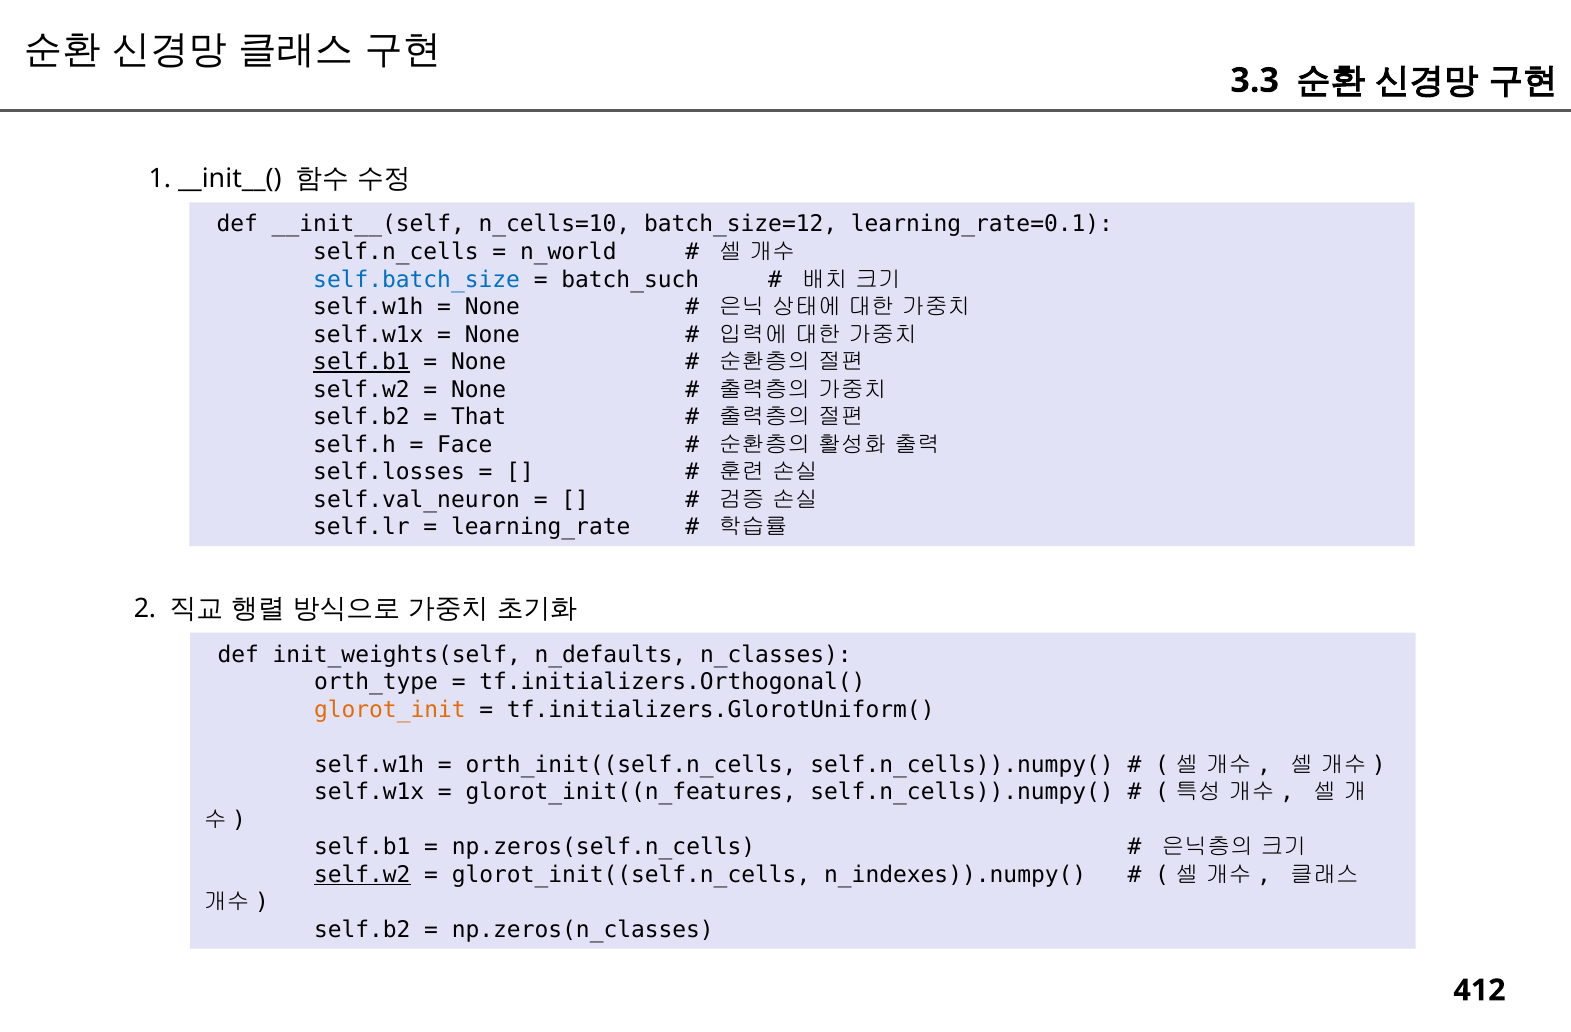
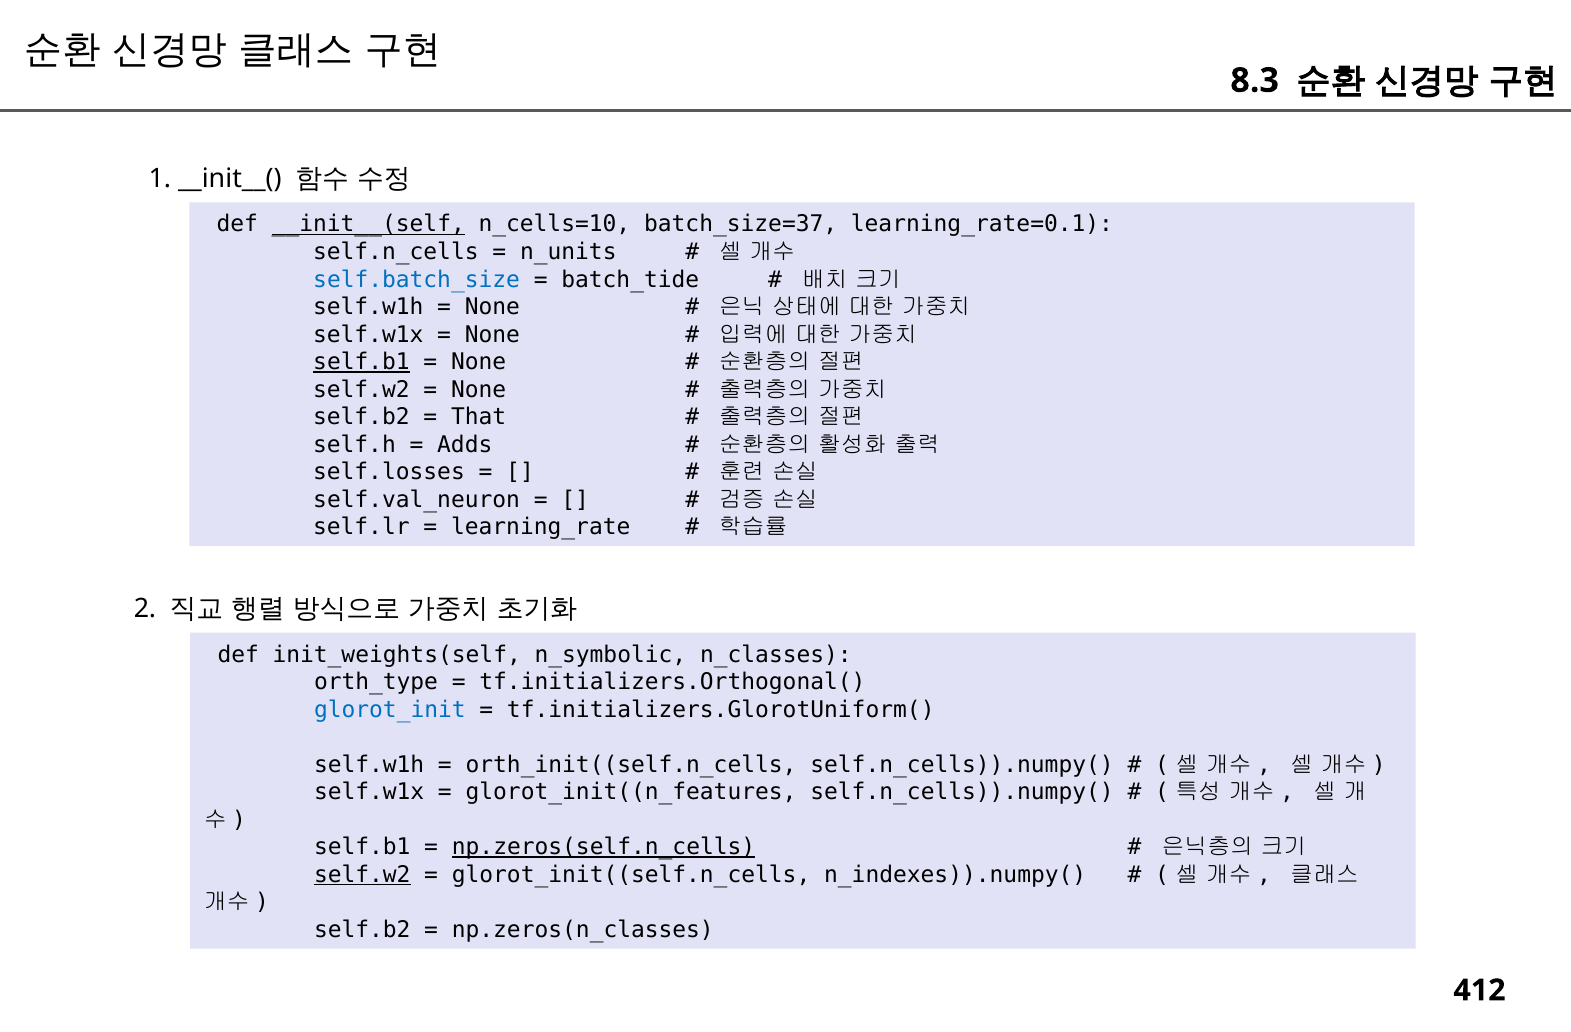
3.3: 3.3 -> 8.3
__init__(self underline: none -> present
batch_size=12: batch_size=12 -> batch_size=37
n_world: n_world -> n_units
batch_such: batch_such -> batch_tide
Face: Face -> Adds
n_defaults: n_defaults -> n_symbolic
glorot_init colour: orange -> blue
np.zeros(self.n_cells underline: none -> present
